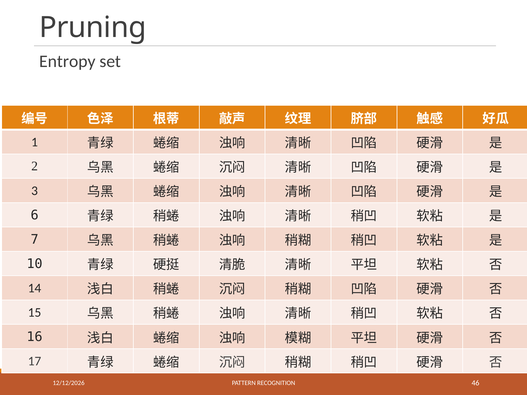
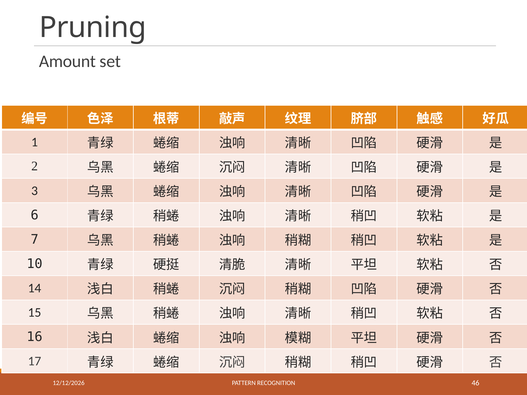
Entropy: Entropy -> Amount
